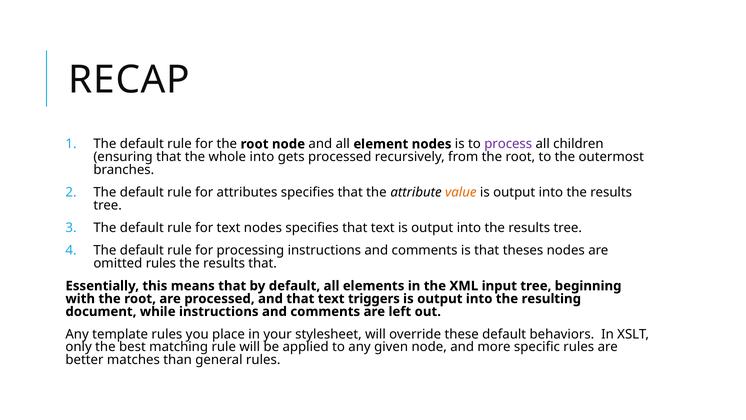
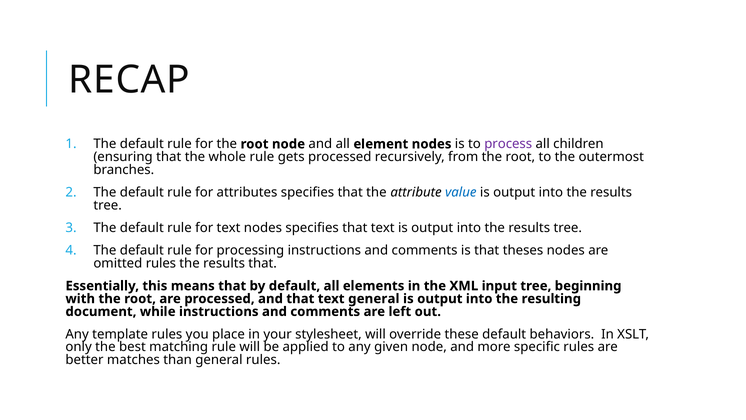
whole into: into -> rule
value colour: orange -> blue
text triggers: triggers -> general
